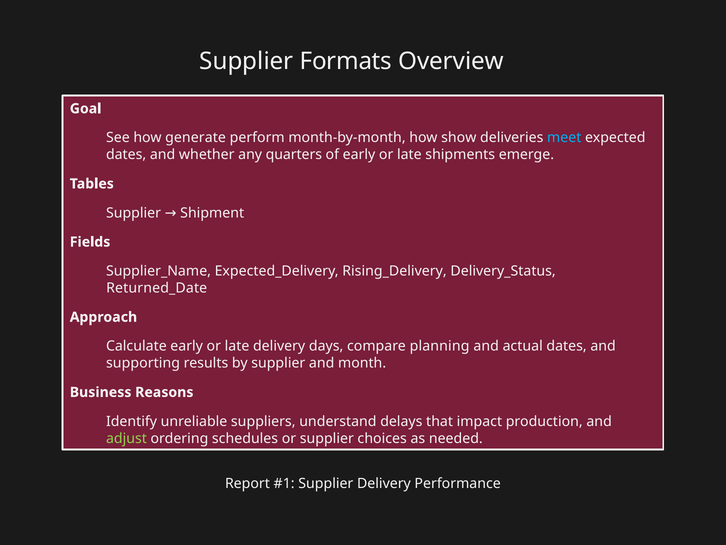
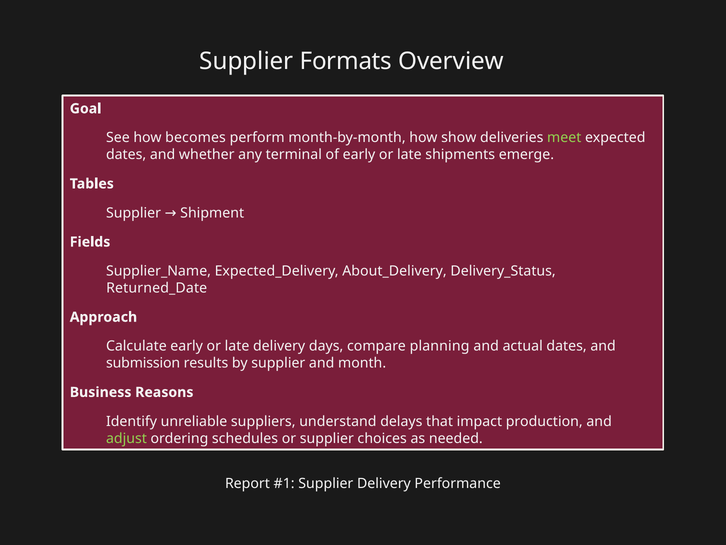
generate: generate -> becomes
meet colour: light blue -> light green
quarters: quarters -> terminal
Rising_Delivery: Rising_Delivery -> About_Delivery
supporting: supporting -> submission
